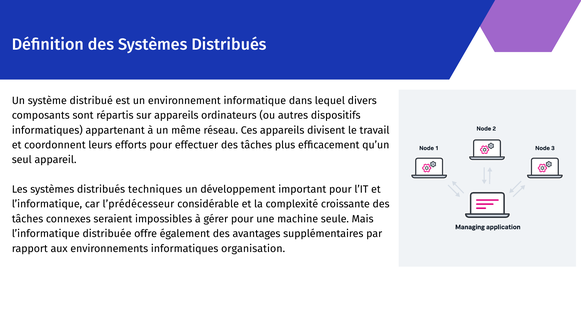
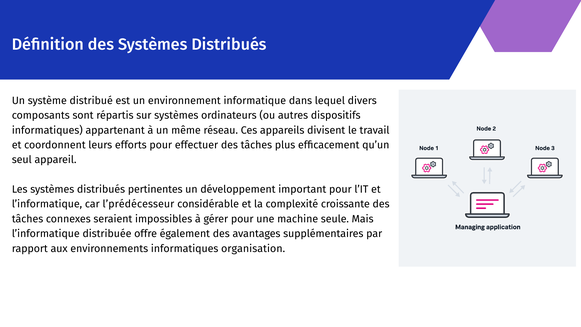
sur appareils: appareils -> systèmes
techniques: techniques -> pertinentes
